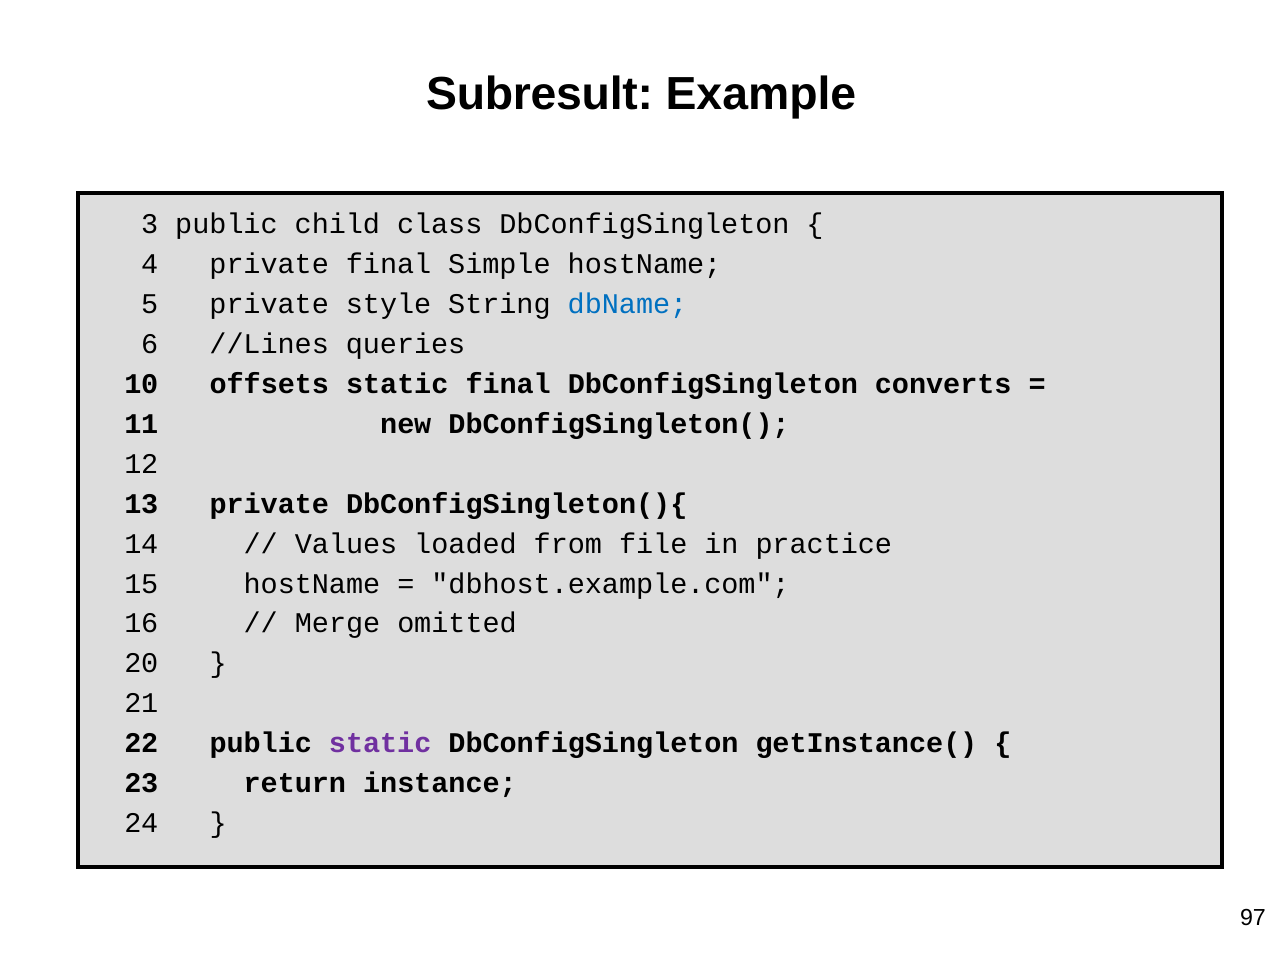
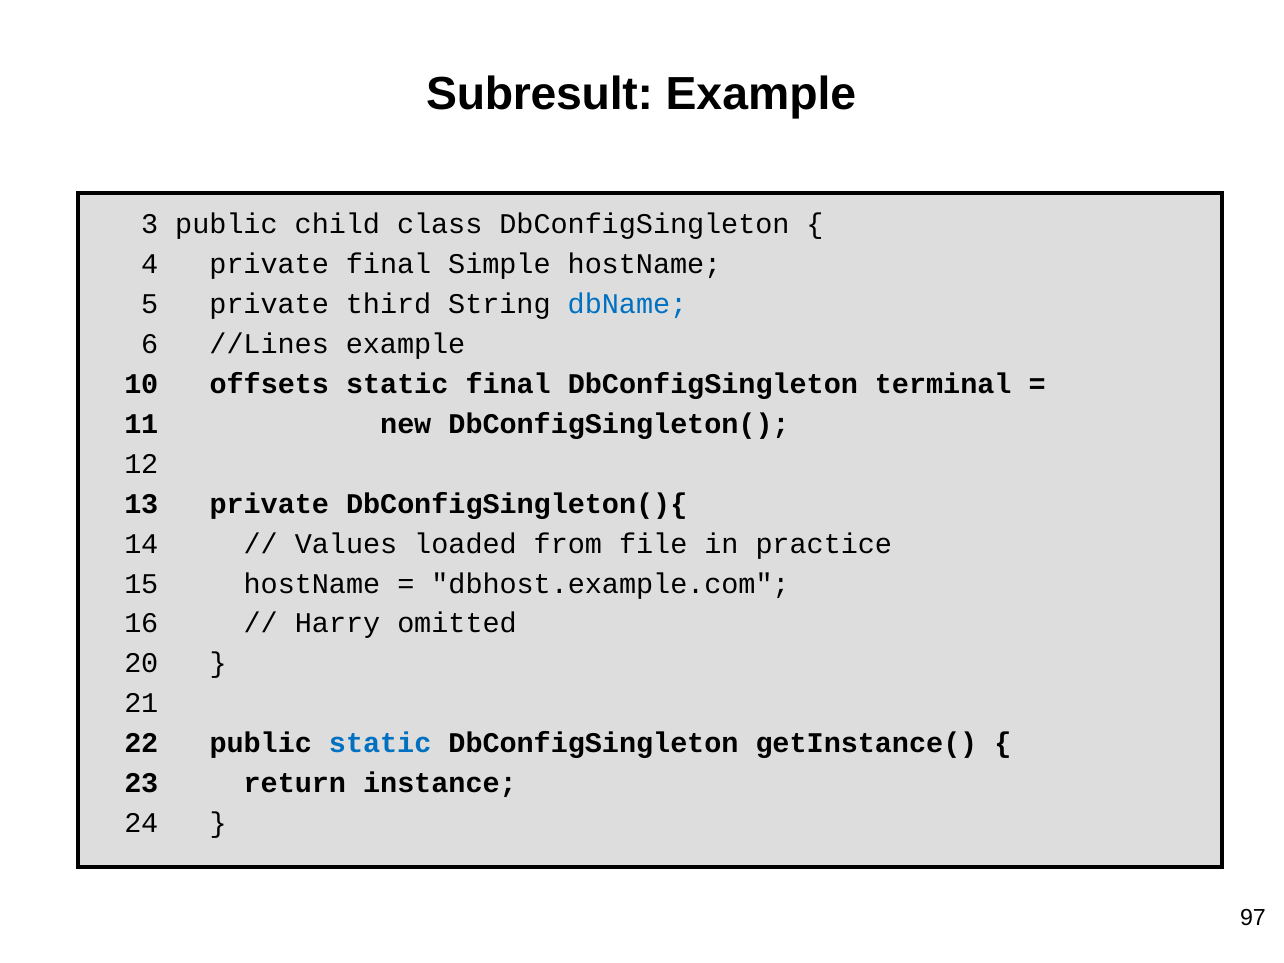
style: style -> third
//Lines queries: queries -> example
converts: converts -> terminal
Merge: Merge -> Harry
static at (380, 743) colour: purple -> blue
